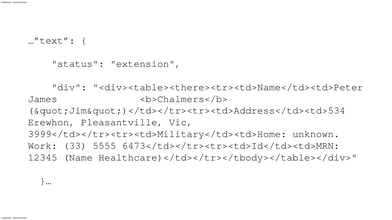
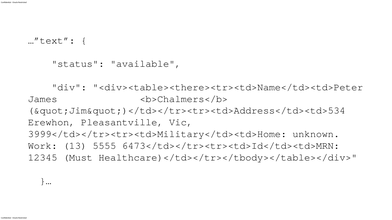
extension: extension -> available
33: 33 -> 13
Name: Name -> Must
